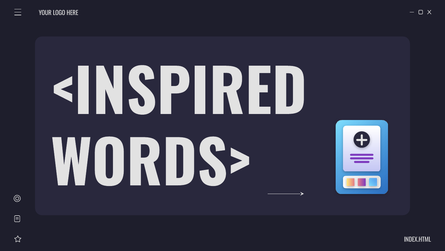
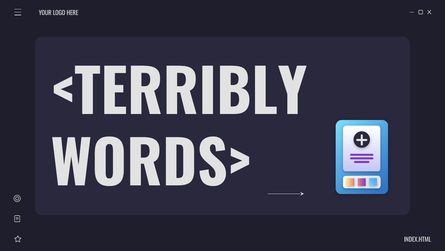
<INSPIRED: <INSPIRED -> <TERRIBLY
